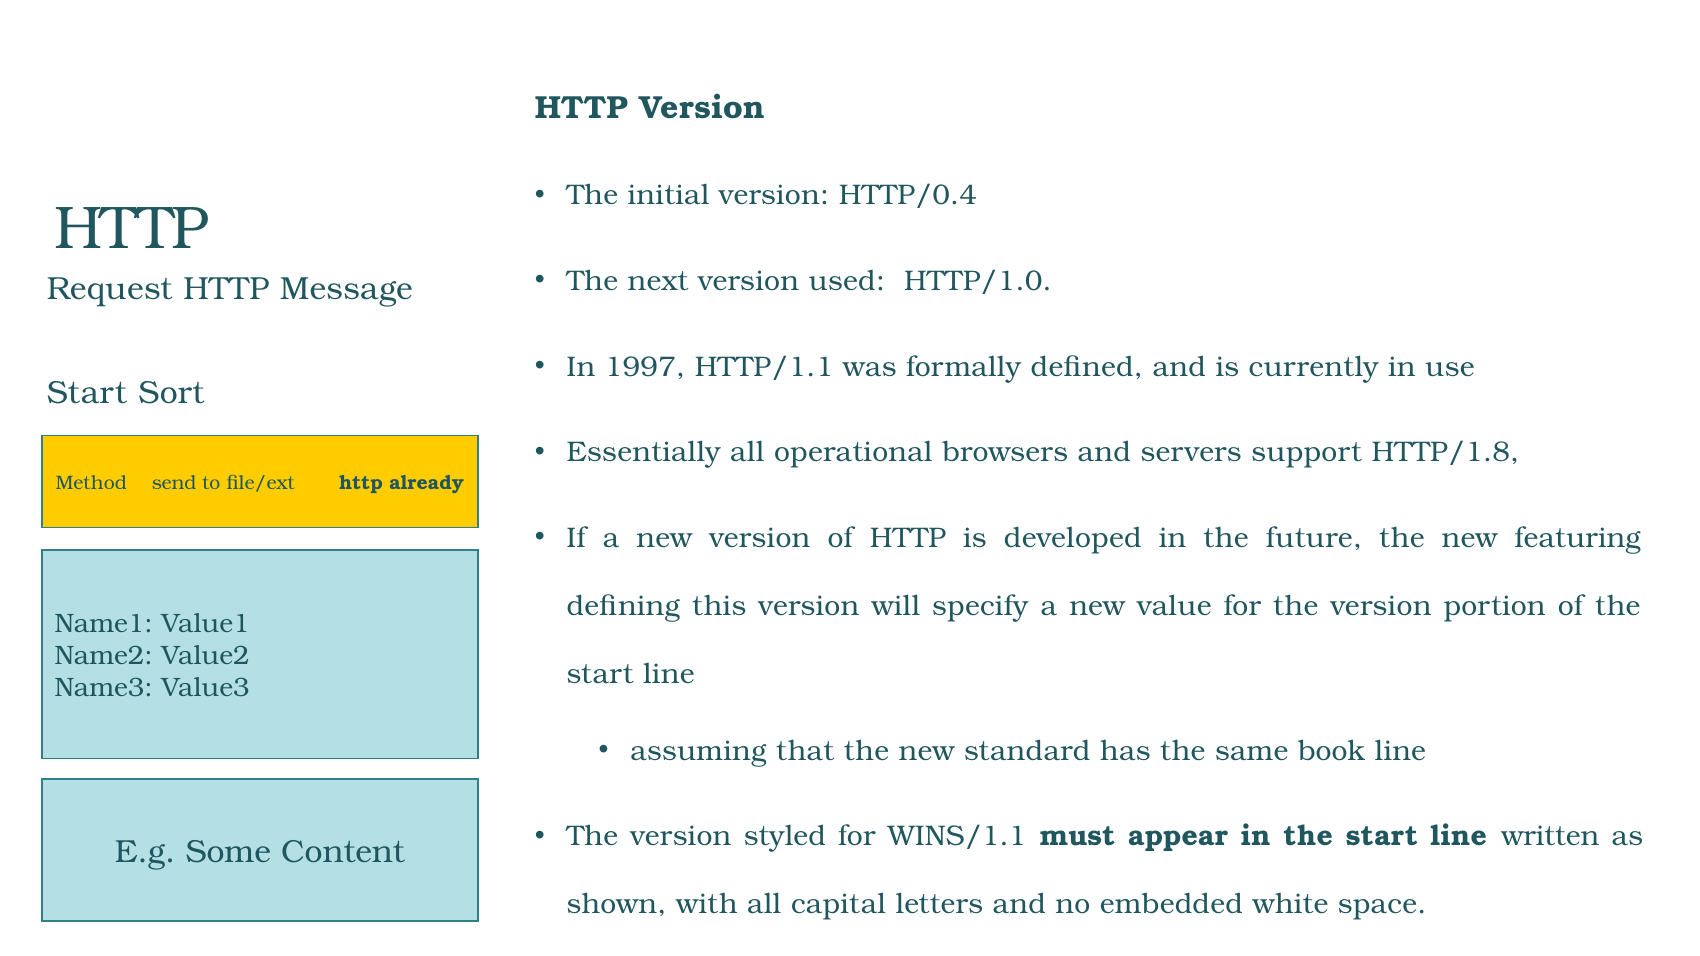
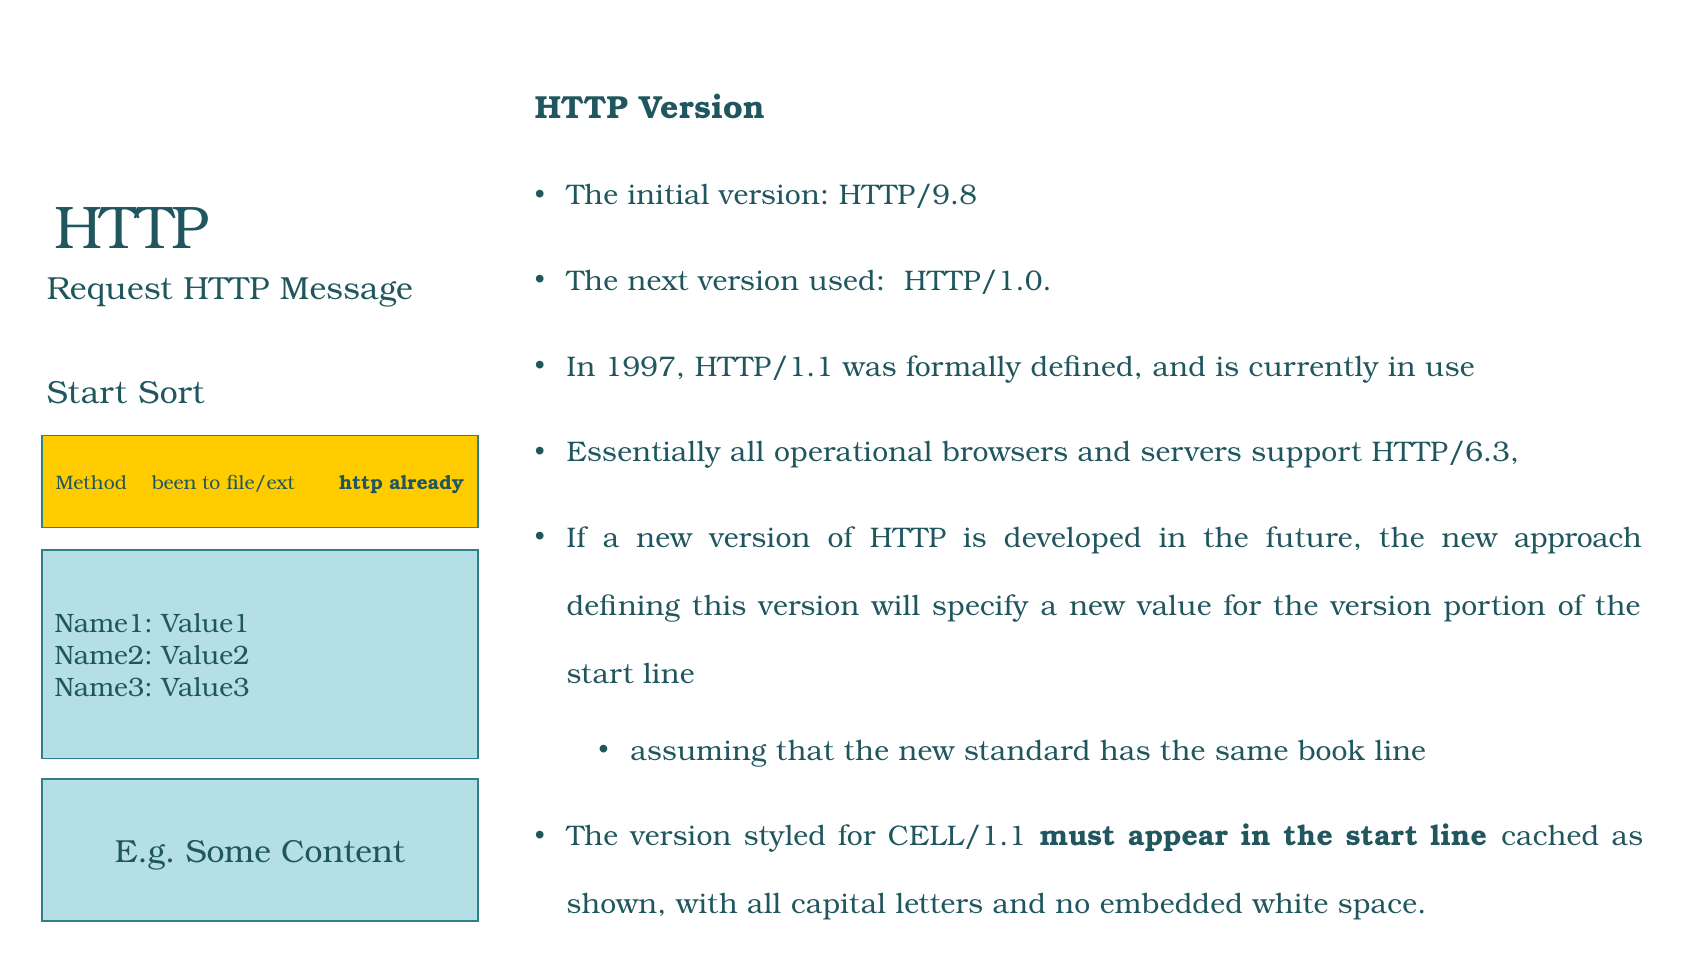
HTTP/0.4: HTTP/0.4 -> HTTP/9.8
HTTP/1.8: HTTP/1.8 -> HTTP/6.3
send: send -> been
featuring: featuring -> approach
WINS/1.1: WINS/1.1 -> CELL/1.1
written: written -> cached
